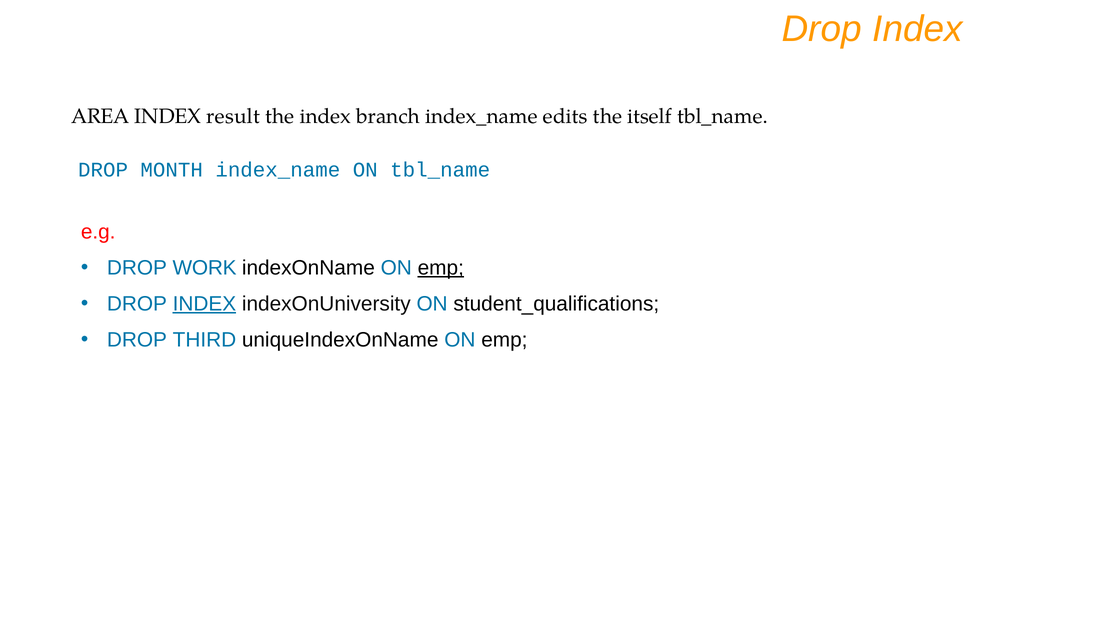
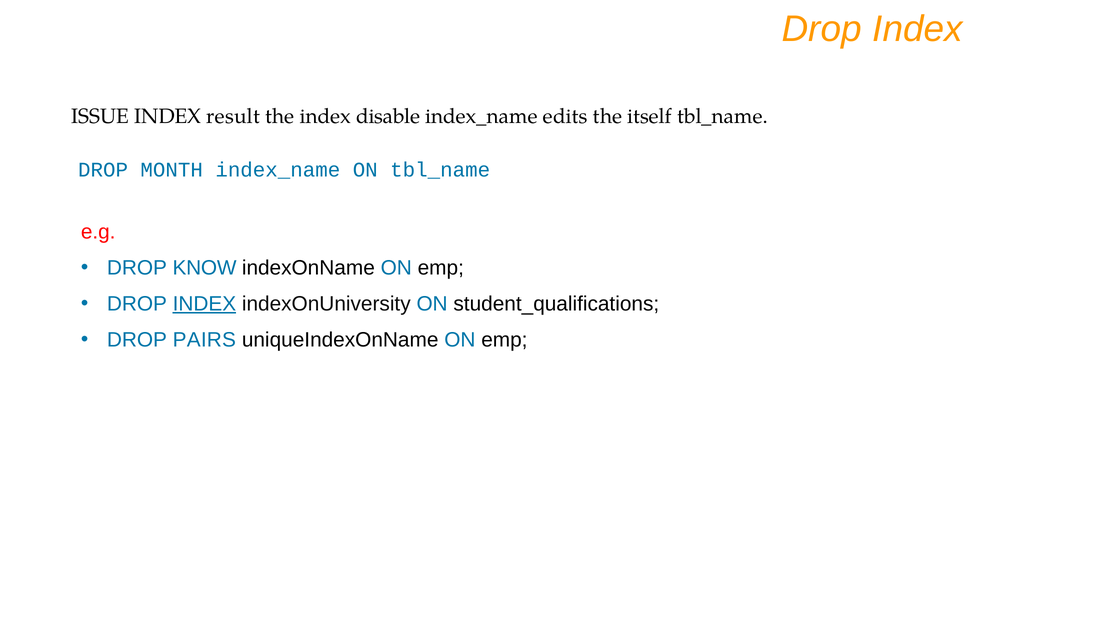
AREA: AREA -> ISSUE
branch: branch -> disable
WORK: WORK -> KNOW
emp at (441, 268) underline: present -> none
THIRD: THIRD -> PAIRS
